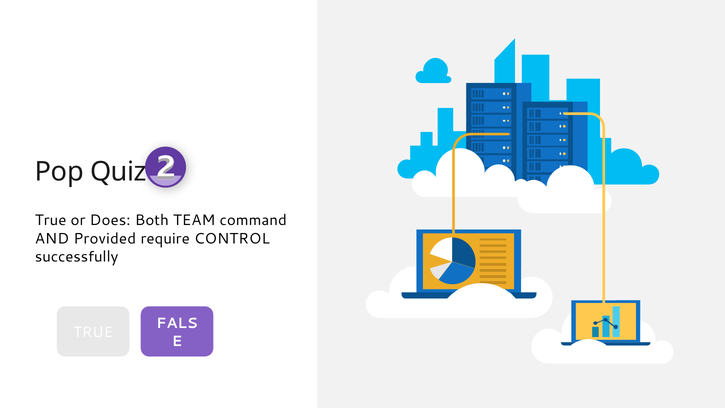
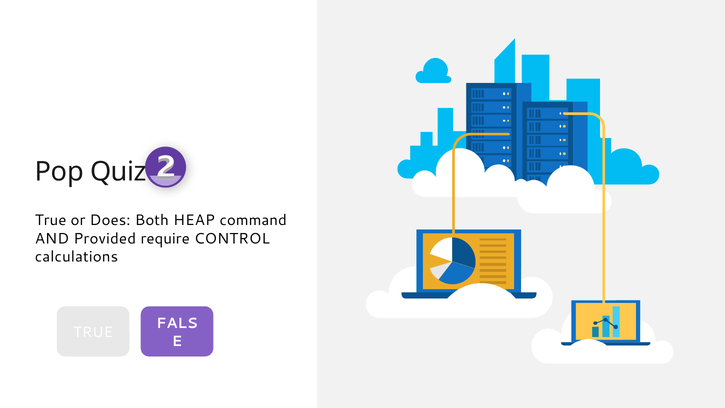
TEAM: TEAM -> HEAP
successfully: successfully -> calculations
